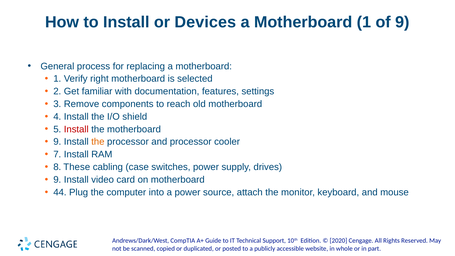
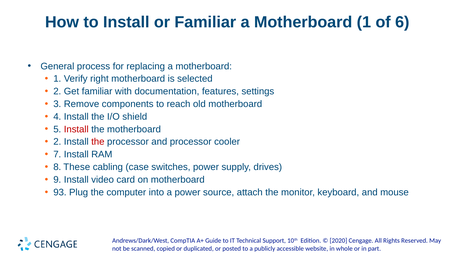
or Devices: Devices -> Familiar
of 9: 9 -> 6
9 at (57, 142): 9 -> 2
the at (98, 142) colour: orange -> red
44: 44 -> 93
